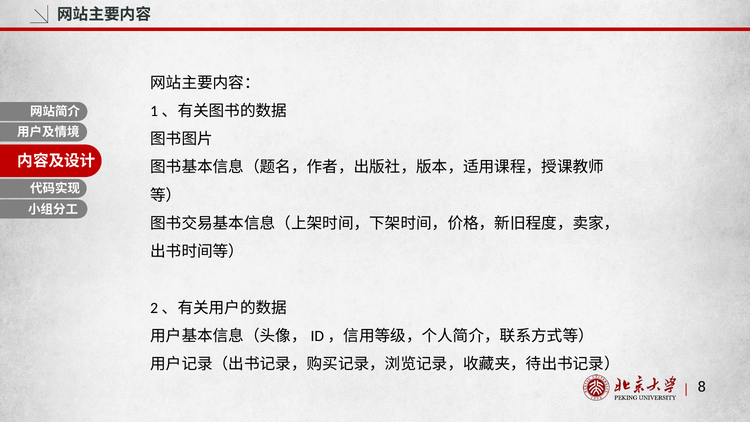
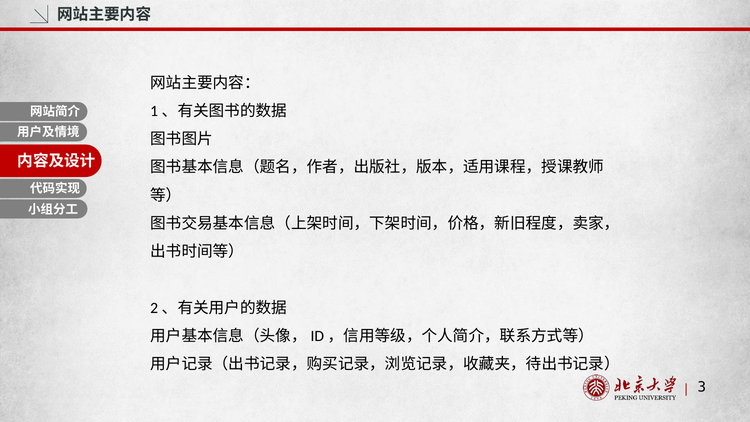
8: 8 -> 3
